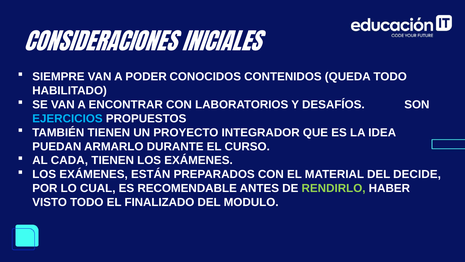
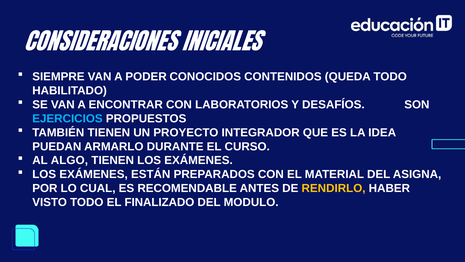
CADA: CADA -> ALGO
DECIDE: DECIDE -> ASIGNA
RENDIRLO colour: light green -> yellow
